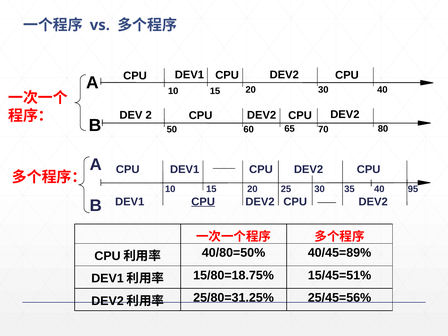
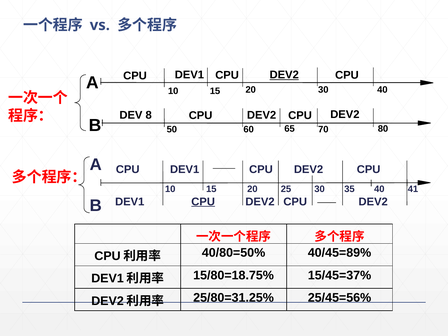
DEV2 at (284, 75) underline: none -> present
2: 2 -> 8
95: 95 -> 41
15/45=51%: 15/45=51% -> 15/45=37%
